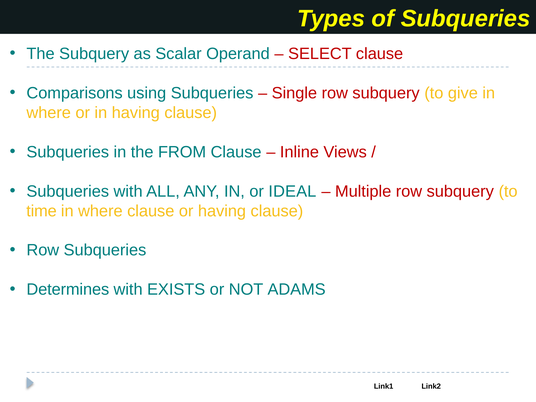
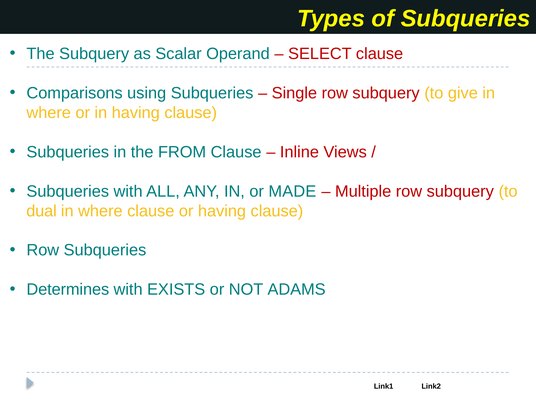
IDEAL: IDEAL -> MADE
time: time -> dual
